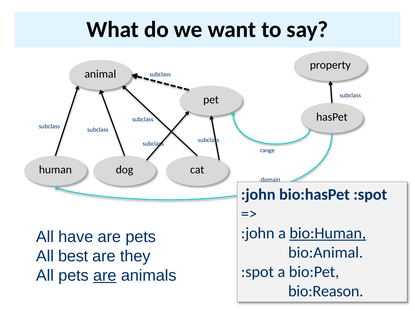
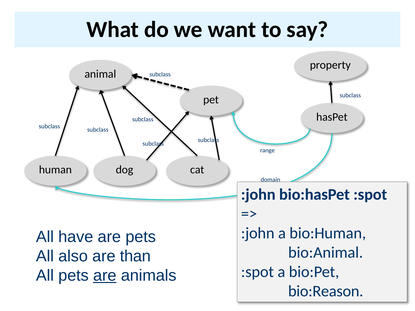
bio:Human underline: present -> none
best: best -> also
they: they -> than
